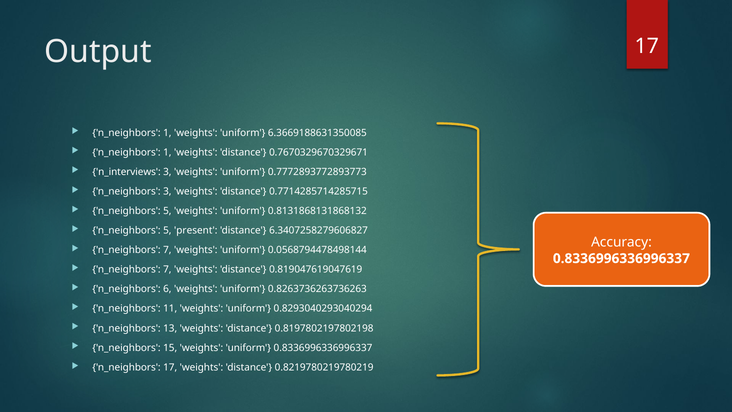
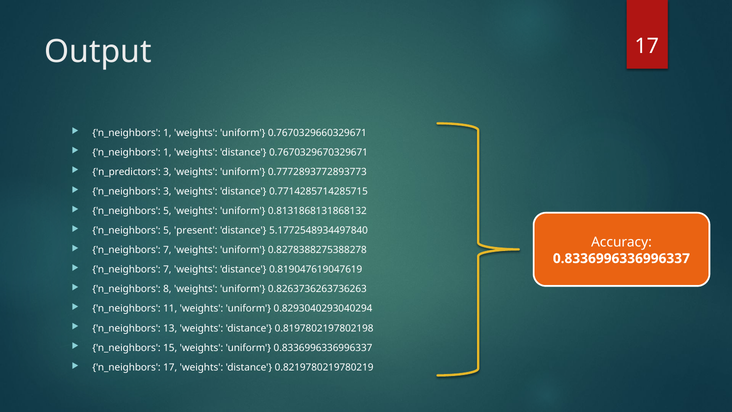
6.3669188631350085: 6.3669188631350085 -> 0.7670329660329671
n_interviews: n_interviews -> n_predictors
6.3407258279606827: 6.3407258279606827 -> 5.1772548934497840
0.0568794478498144: 0.0568794478498144 -> 0.8278388275388278
6: 6 -> 8
